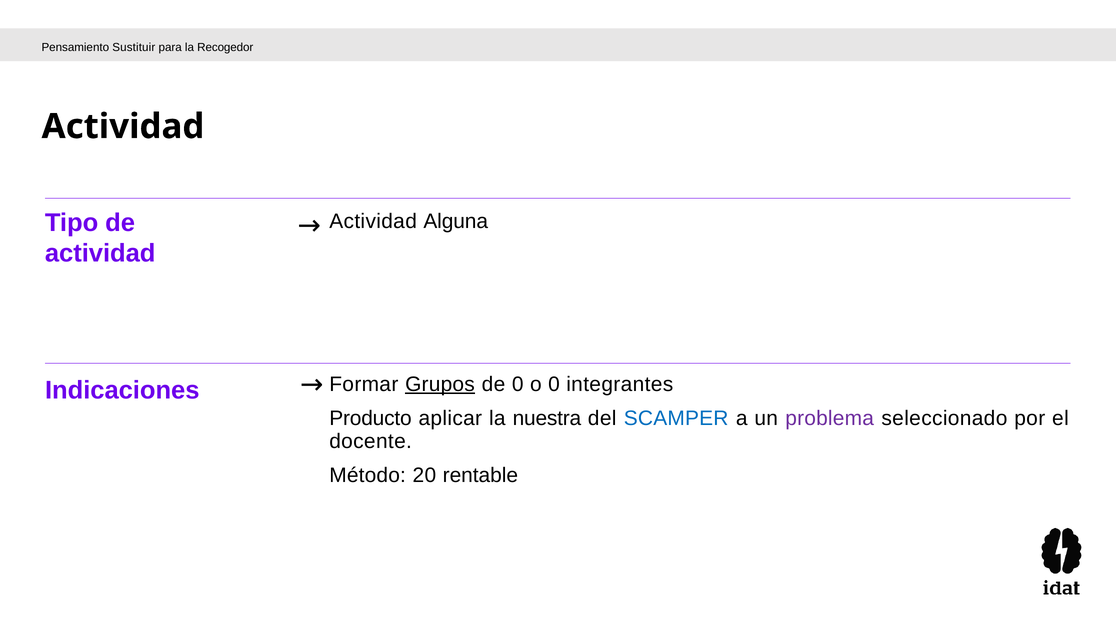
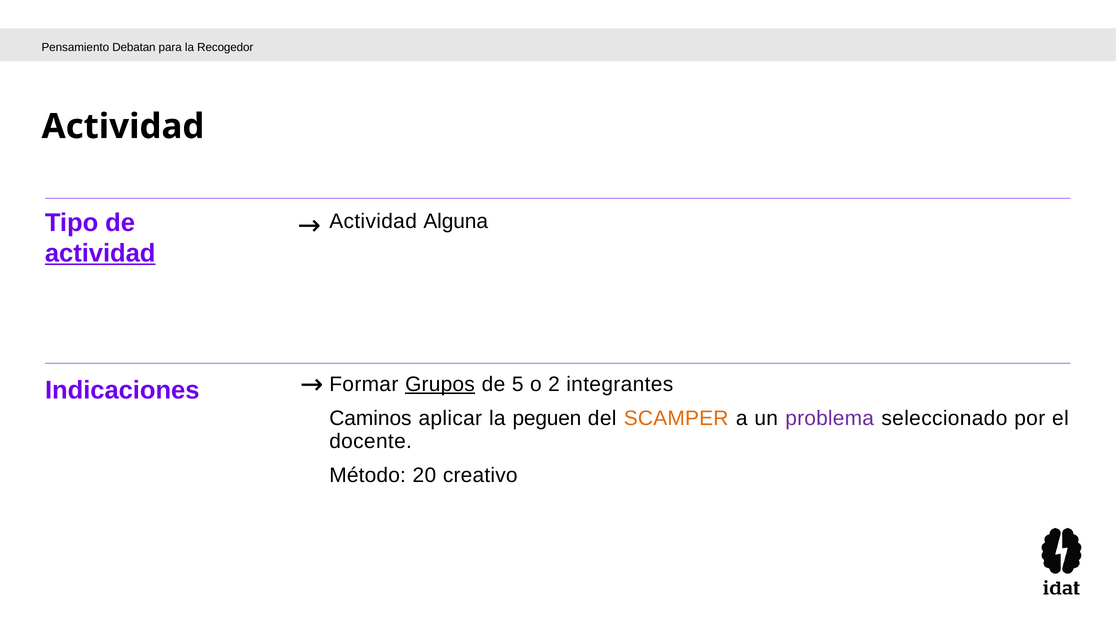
Sustituir: Sustituir -> Debatan
actividad at (100, 253) underline: none -> present
de 0: 0 -> 5
o 0: 0 -> 2
Producto: Producto -> Caminos
nuestra: nuestra -> peguen
SCAMPER colour: blue -> orange
rentable: rentable -> creativo
